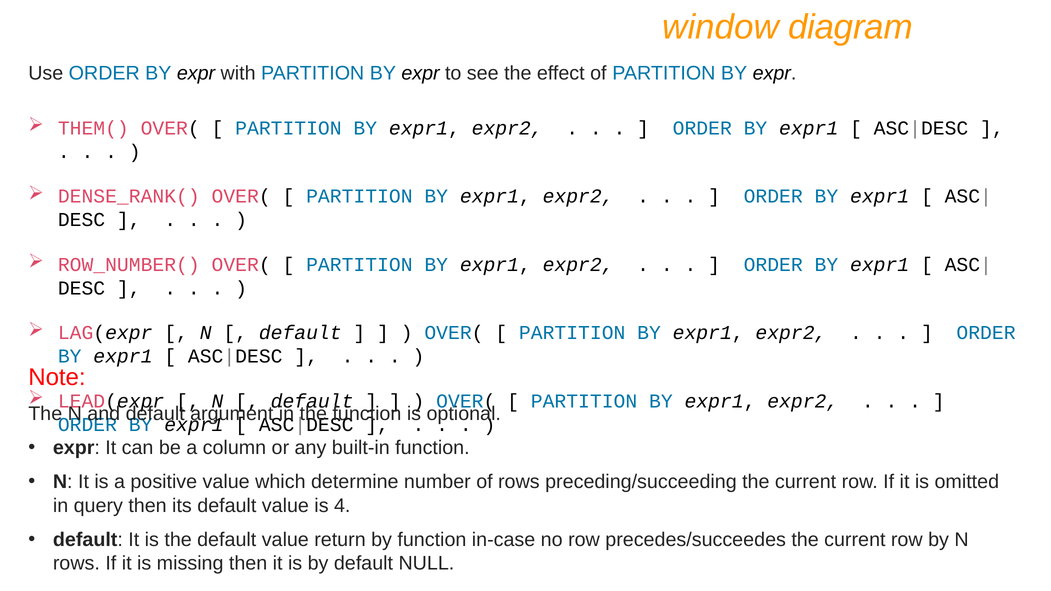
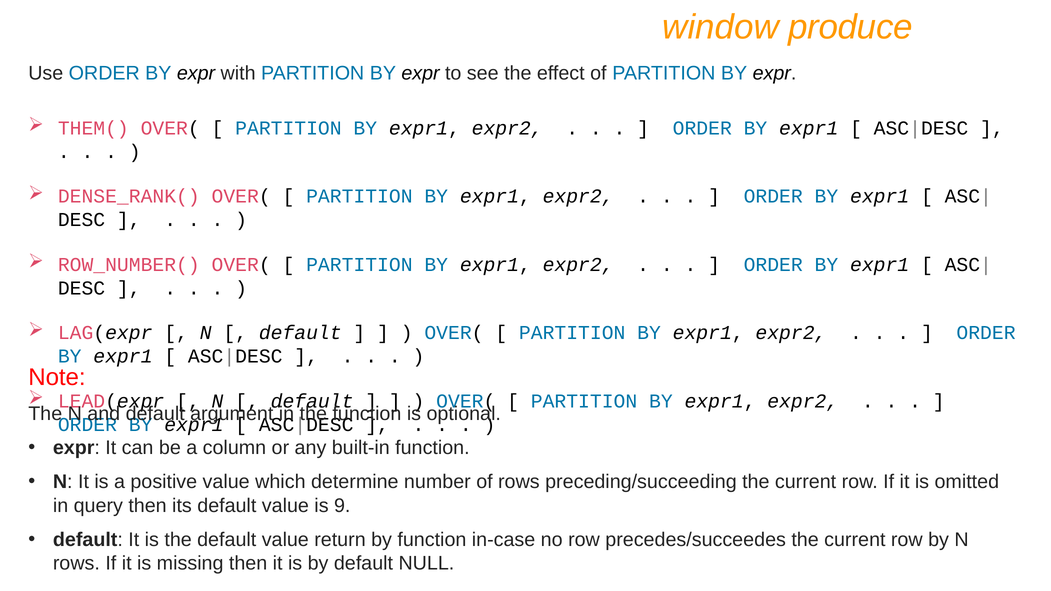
diagram: diagram -> produce
4: 4 -> 9
